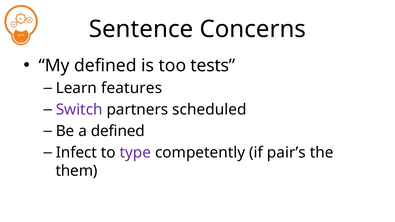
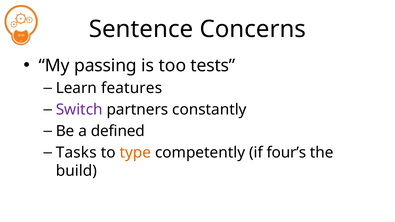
My defined: defined -> passing
scheduled: scheduled -> constantly
Infect: Infect -> Tasks
type colour: purple -> orange
pair’s: pair’s -> four’s
them: them -> build
